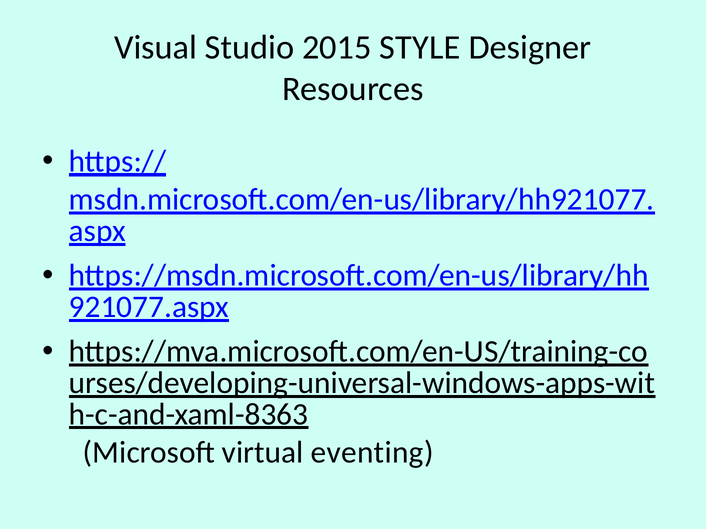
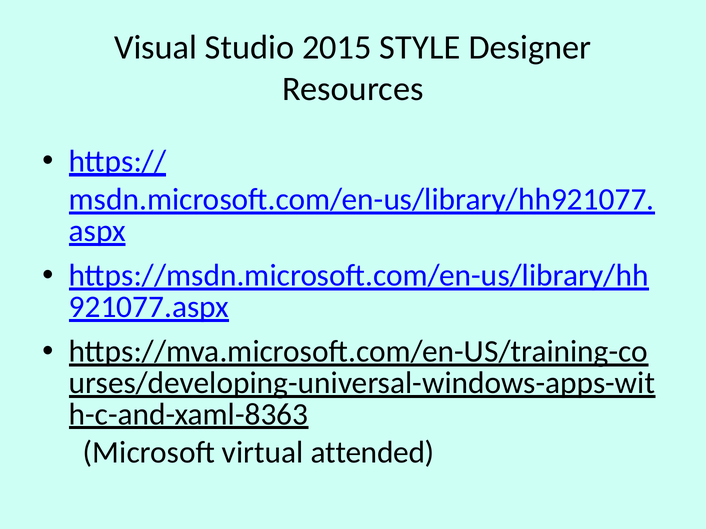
eventing: eventing -> attended
